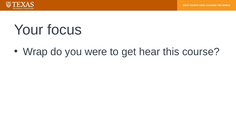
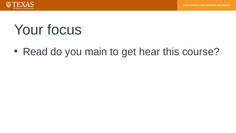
Wrap: Wrap -> Read
were: were -> main
